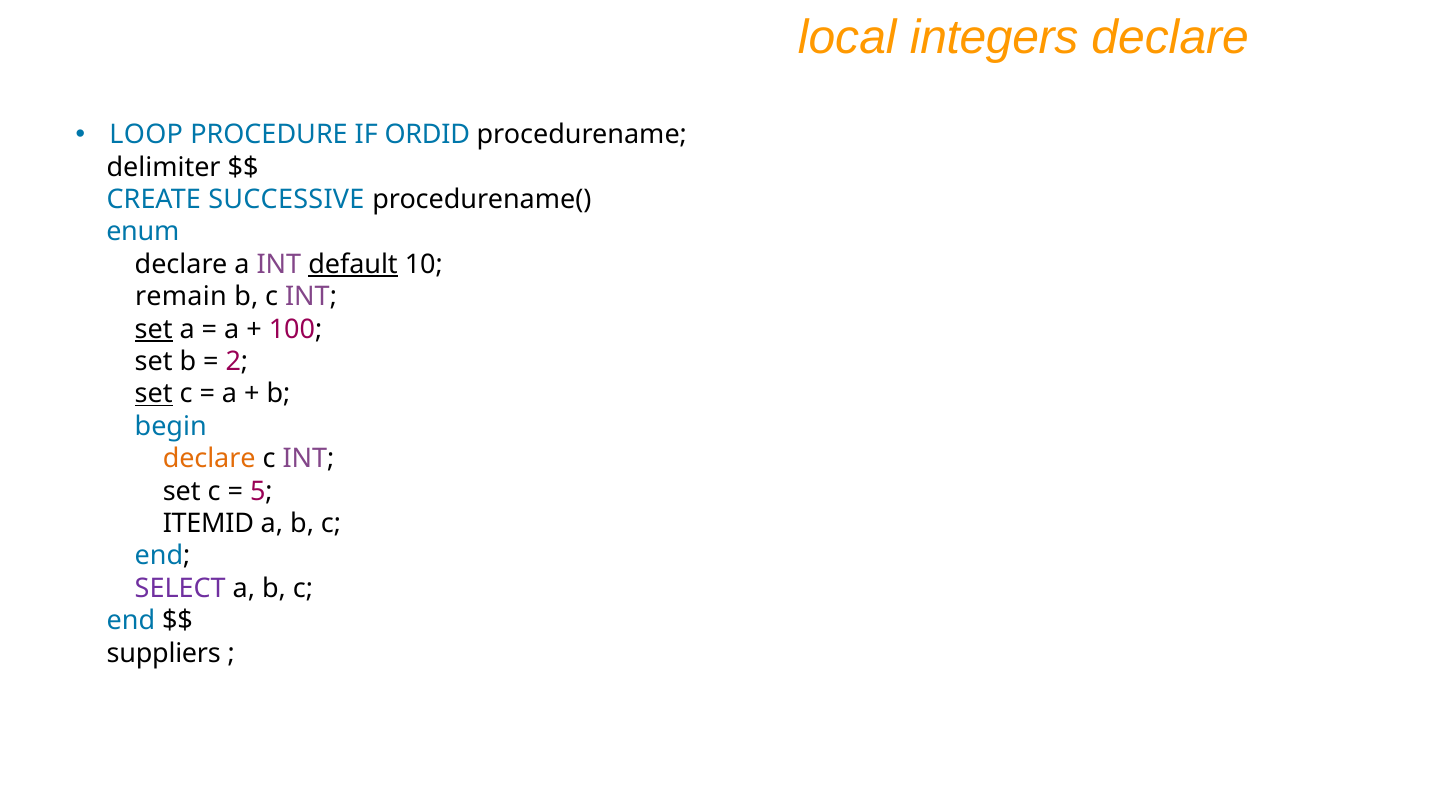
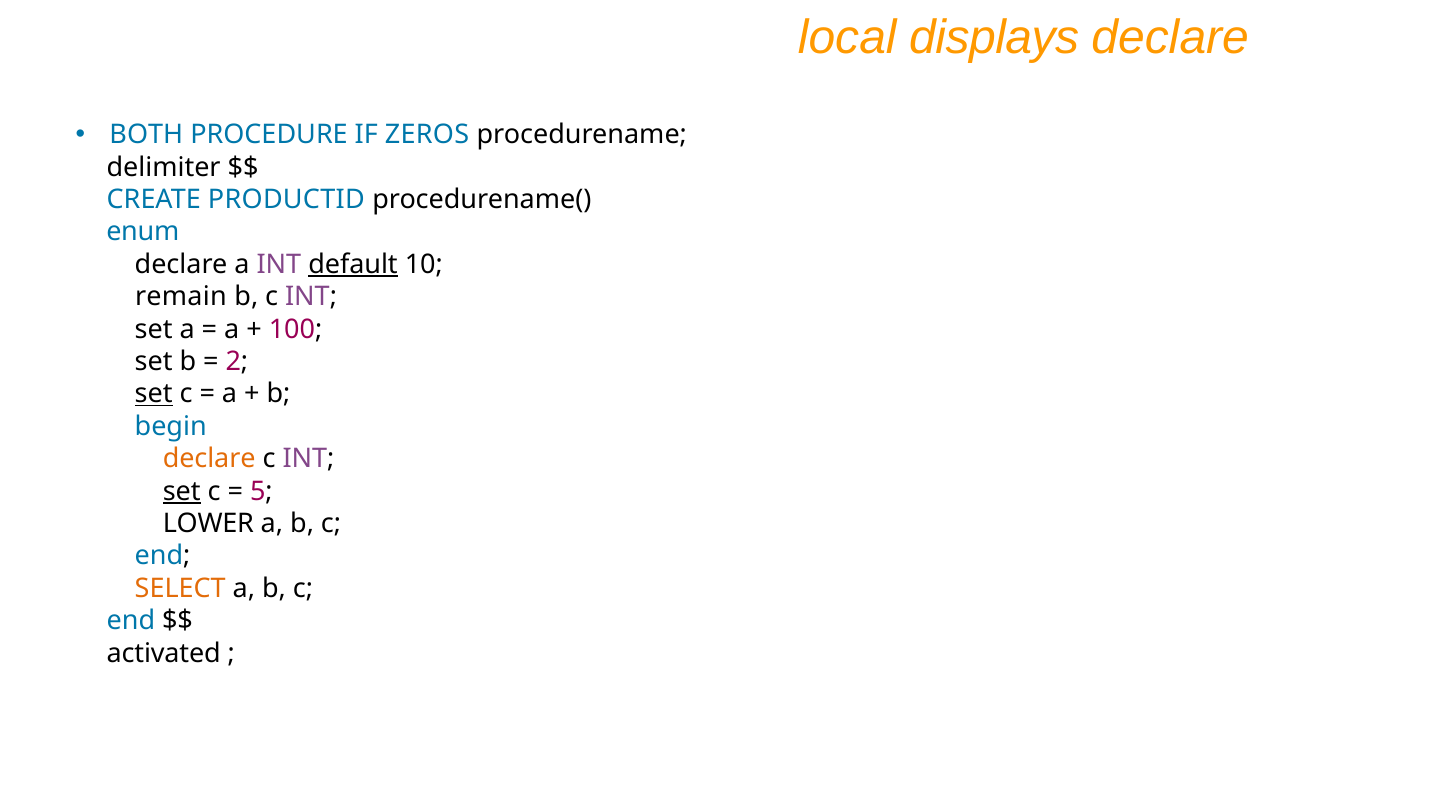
integers: integers -> displays
LOOP: LOOP -> BOTH
ORDID: ORDID -> ZEROS
SUCCESSIVE: SUCCESSIVE -> PRODUCTID
set at (154, 329) underline: present -> none
set at (182, 491) underline: none -> present
ITEMID: ITEMID -> LOWER
SELECT colour: purple -> orange
suppliers: suppliers -> activated
